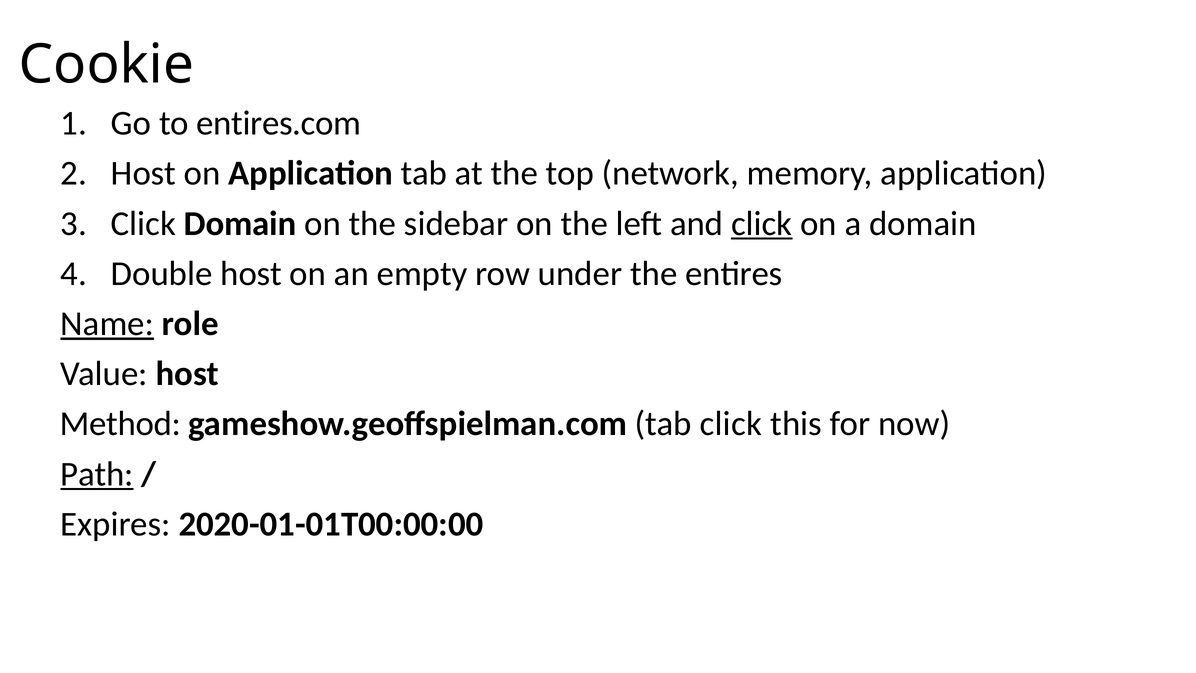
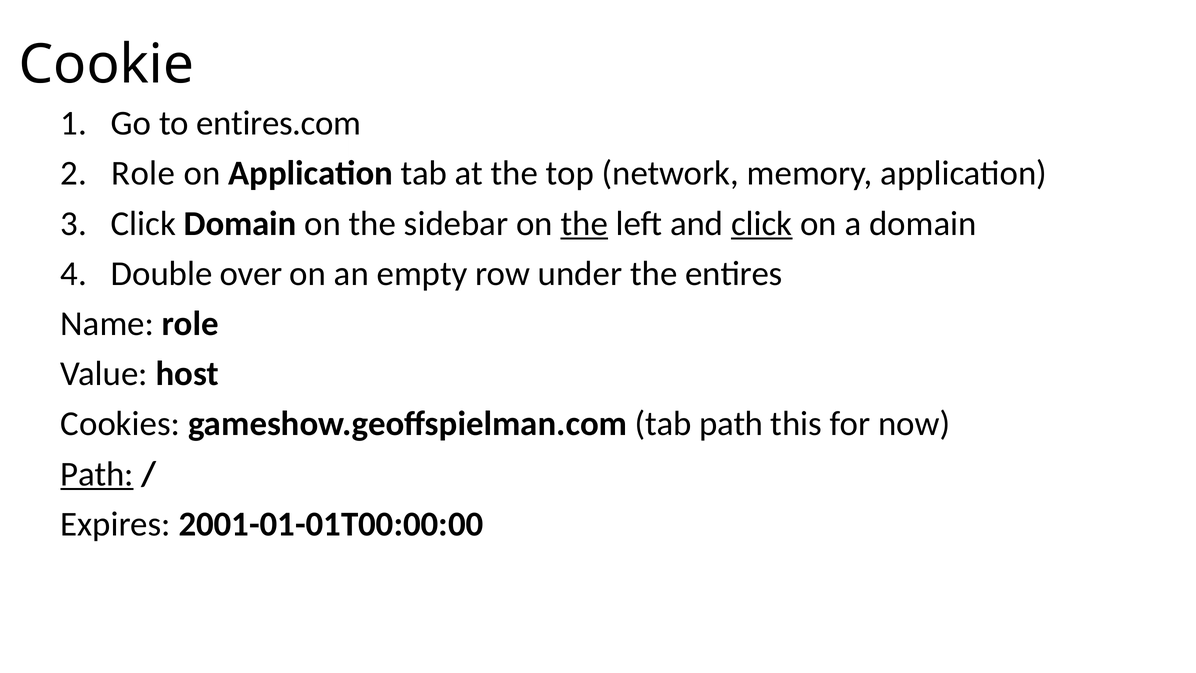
Host at (143, 173): Host -> Role
the at (584, 223) underline: none -> present
Double host: host -> over
Name underline: present -> none
Method: Method -> Cookies
tab click: click -> path
2020-01-01T00:00:00: 2020-01-01T00:00:00 -> 2001-01-01T00:00:00
